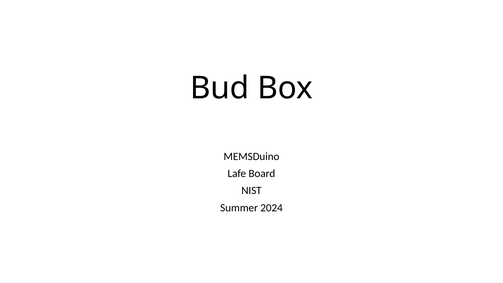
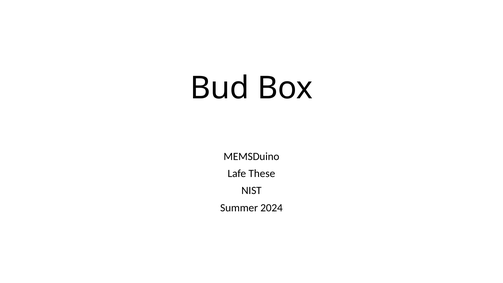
Board: Board -> These
